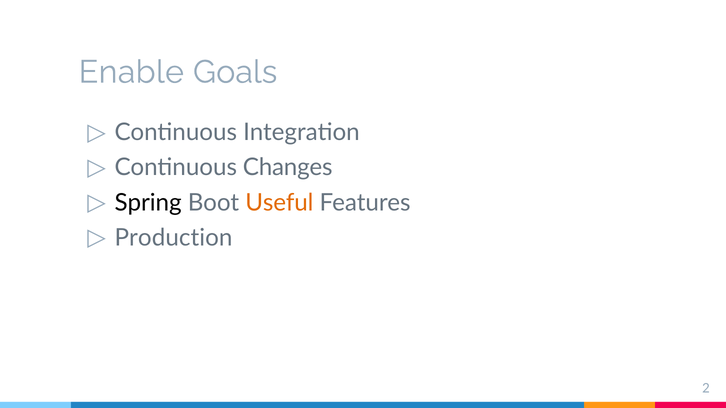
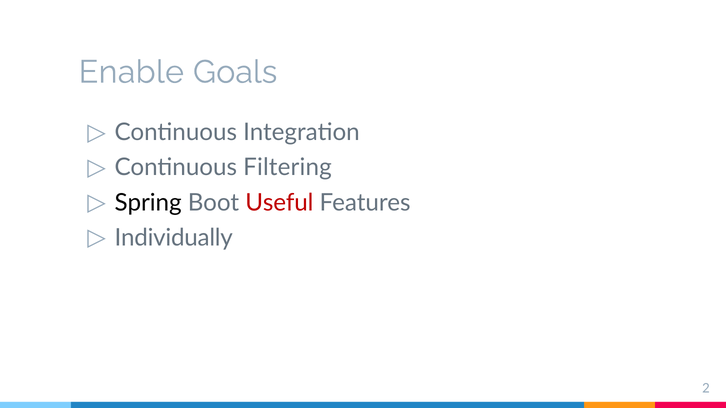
Changes: Changes -> Filtering
Useful colour: orange -> red
Production: Production -> Individually
